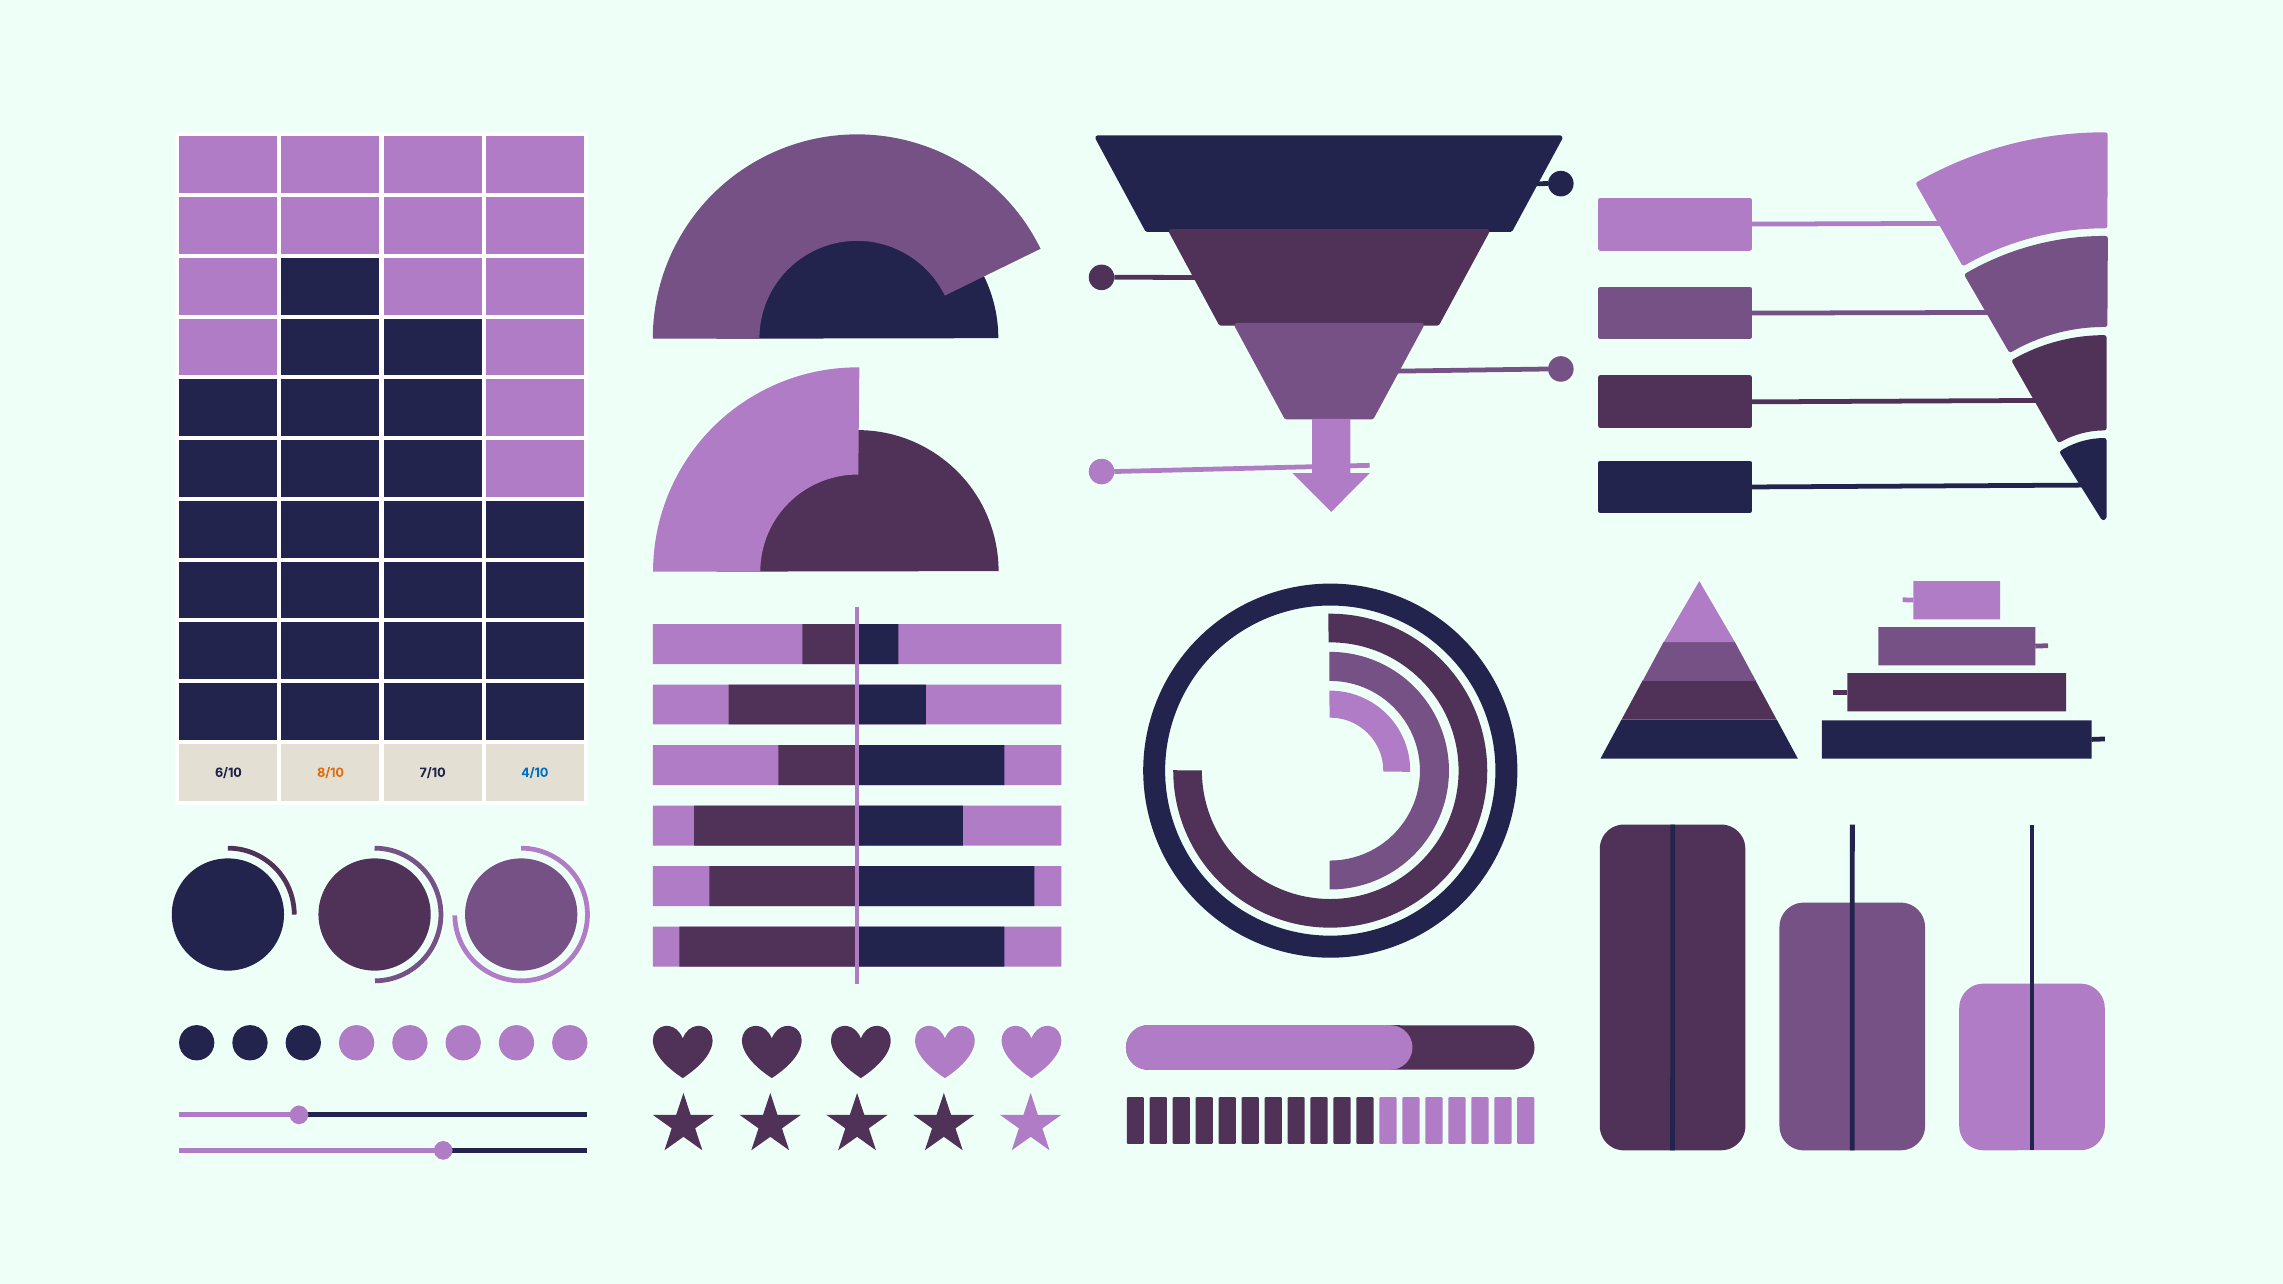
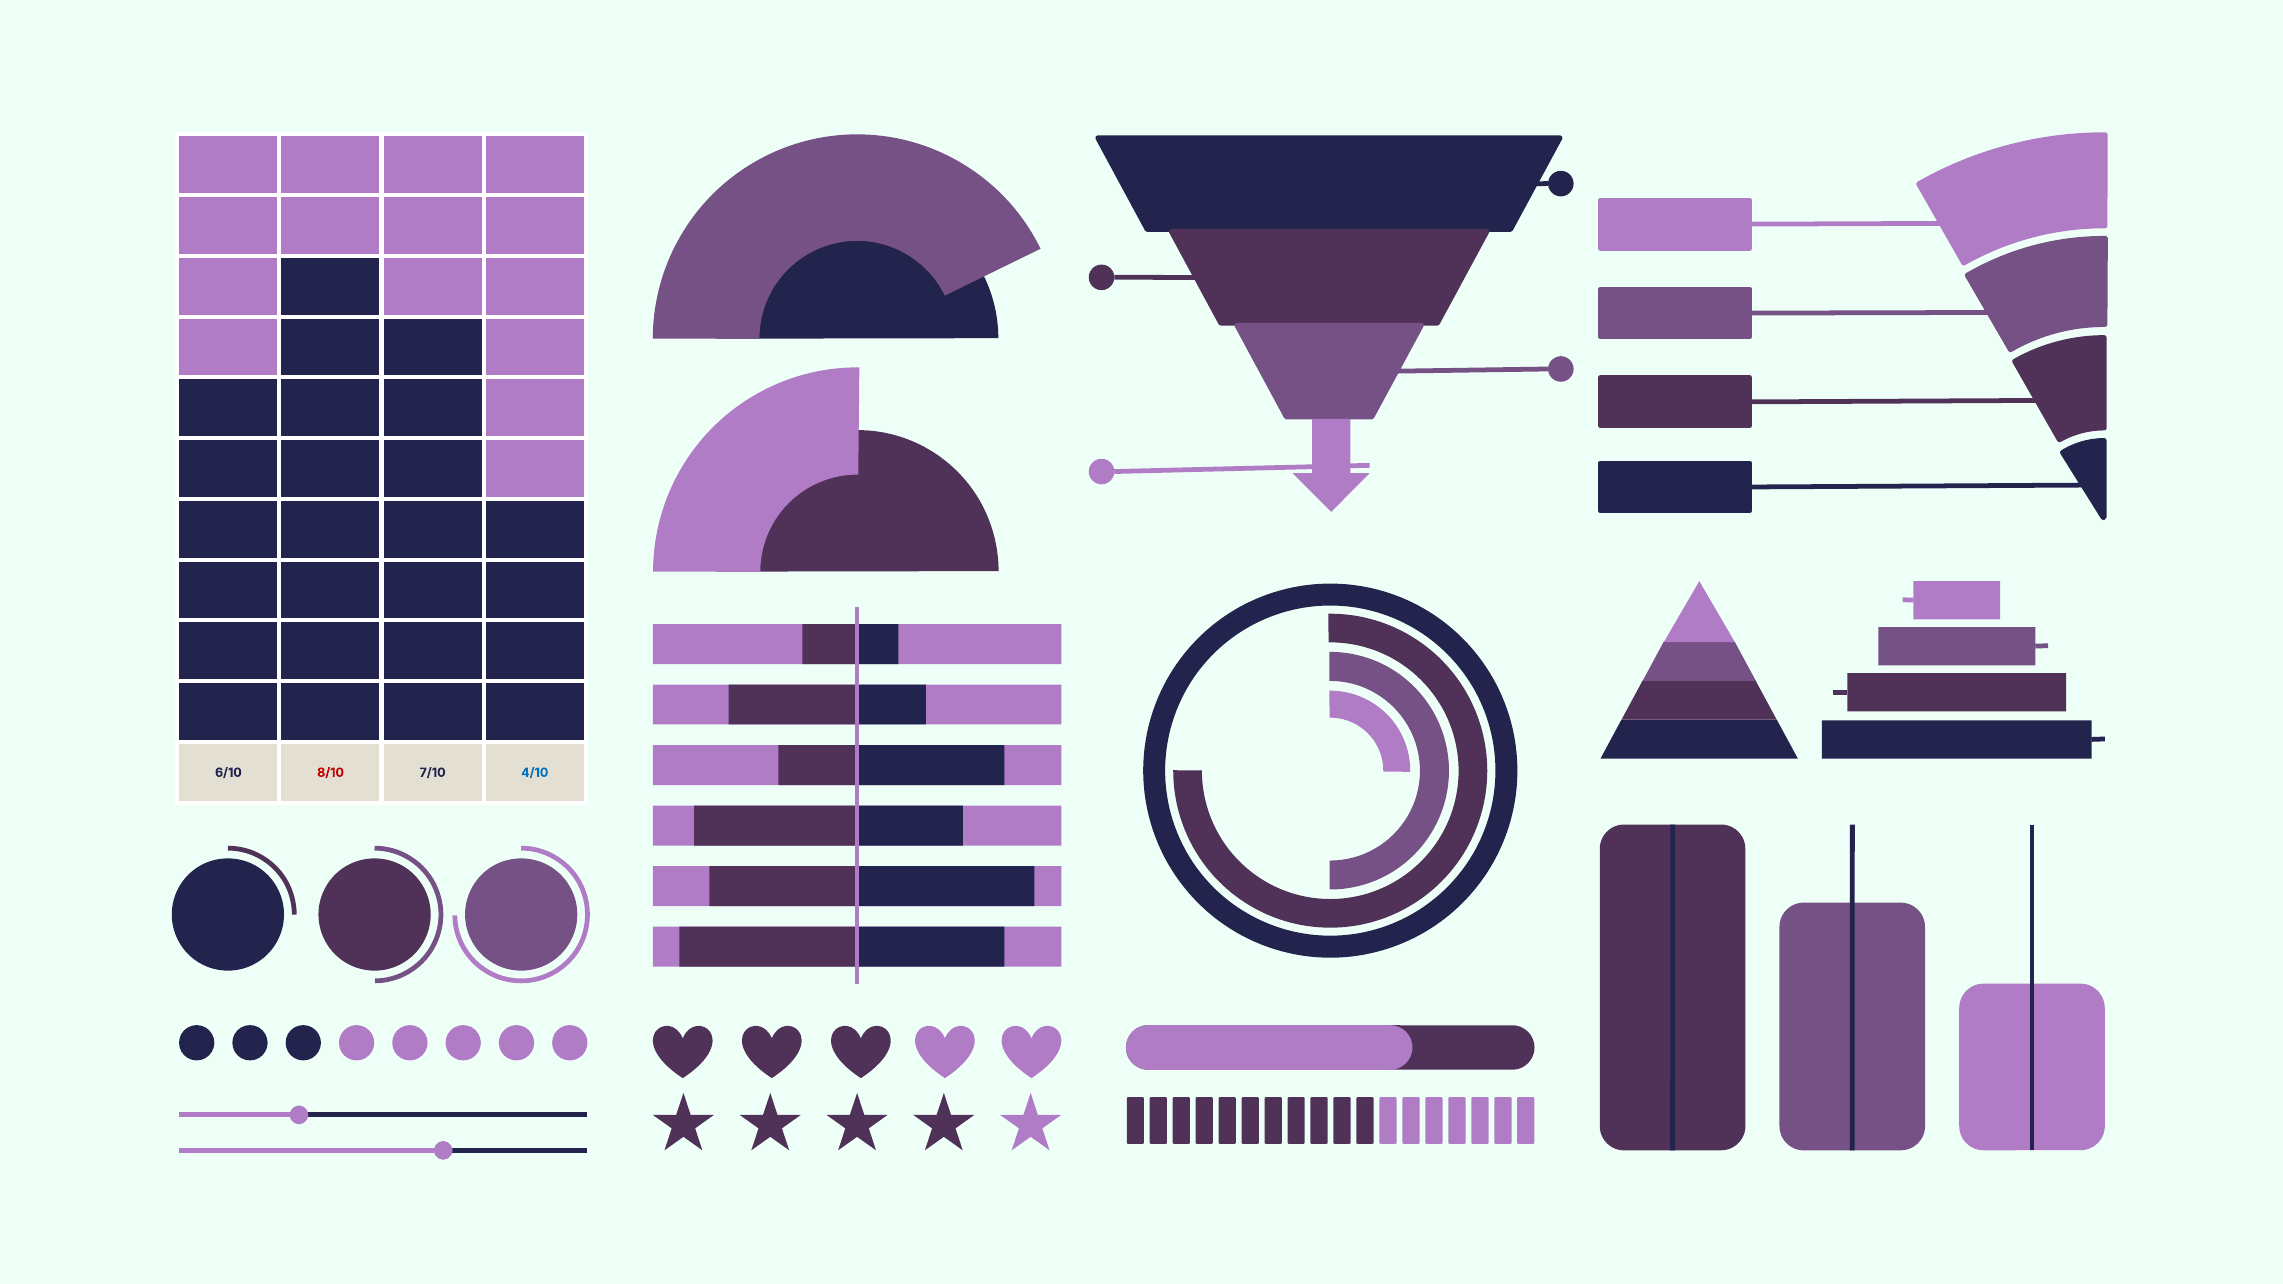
8/10 colour: orange -> red
